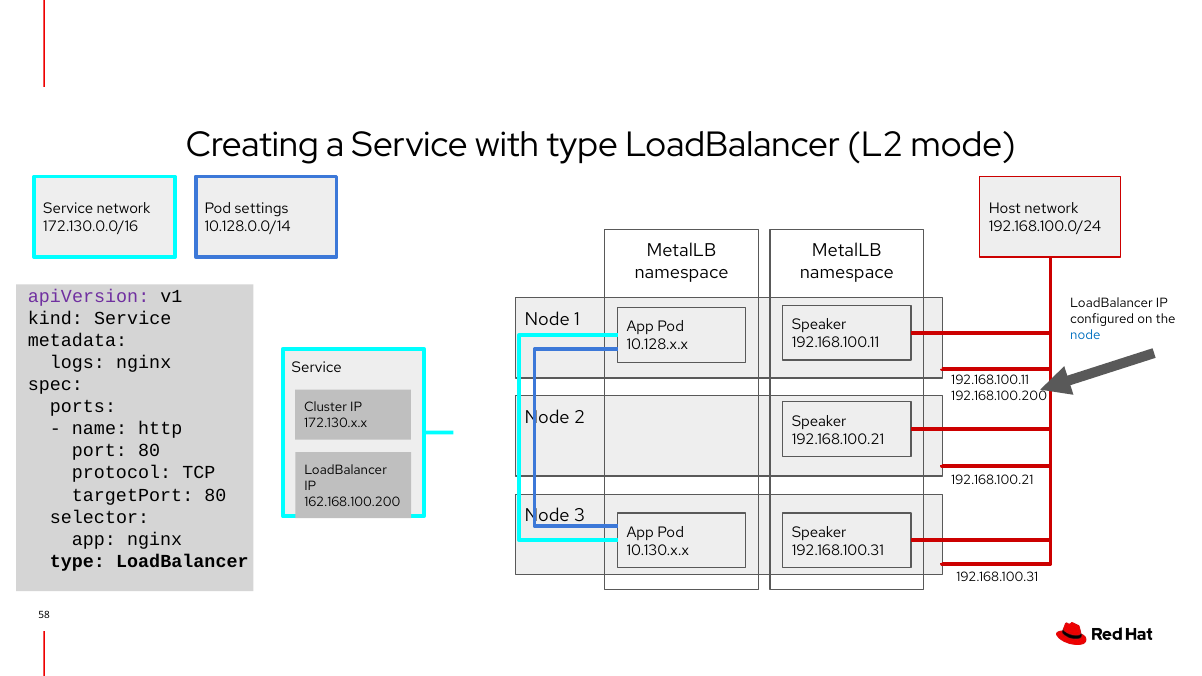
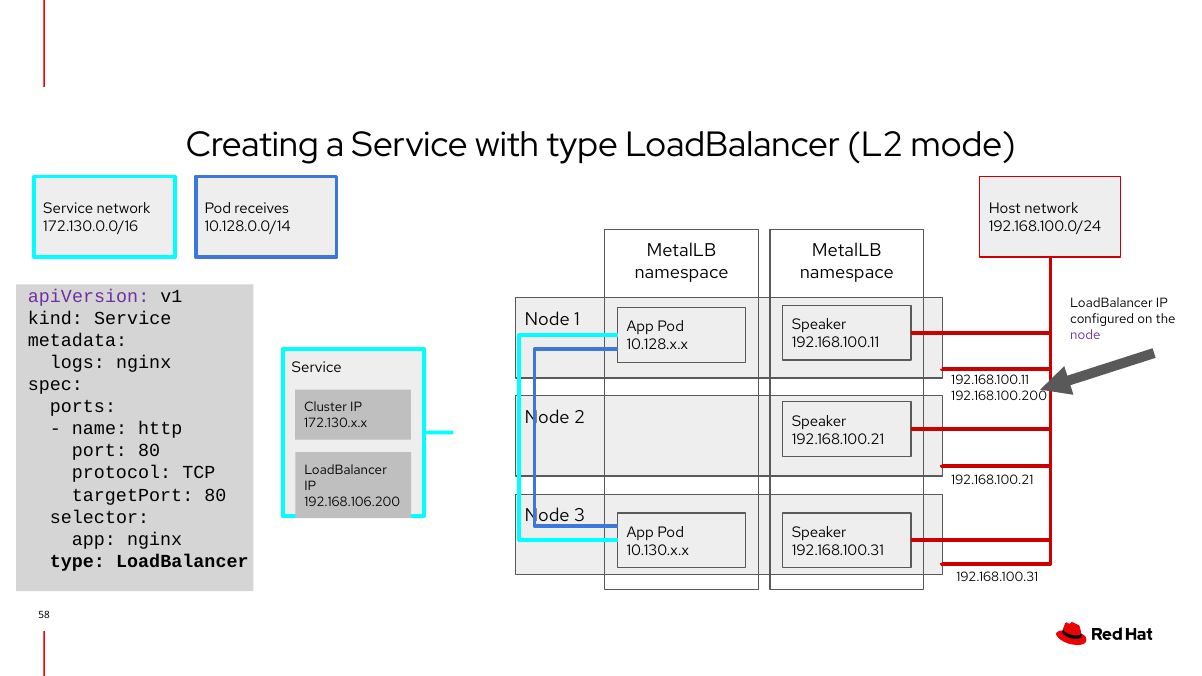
settings: settings -> receives
node at (1085, 335) colour: blue -> purple
162.168.100.200: 162.168.100.200 -> 192.168.106.200
